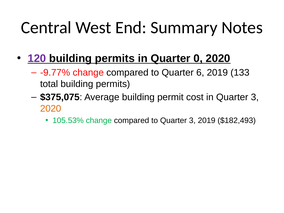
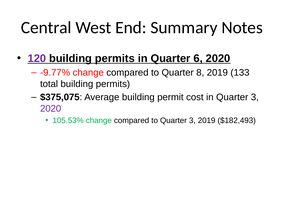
0: 0 -> 6
6: 6 -> 8
2020 at (51, 109) colour: orange -> purple
